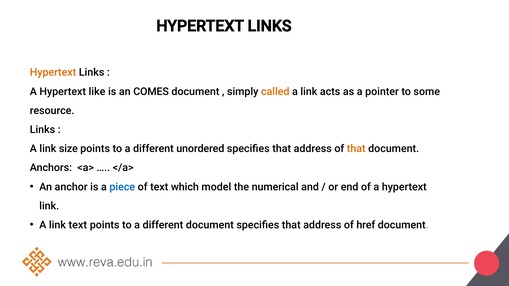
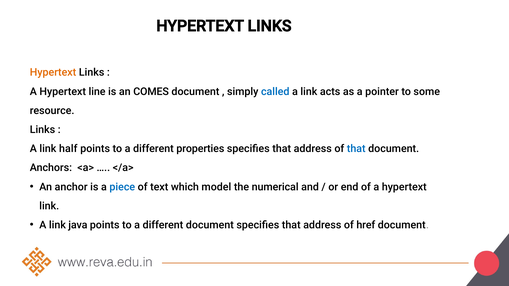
like: like -> line
called colour: orange -> blue
size: size -> half
unordered: unordered -> properties
that at (356, 149) colour: orange -> blue
link text: text -> java
